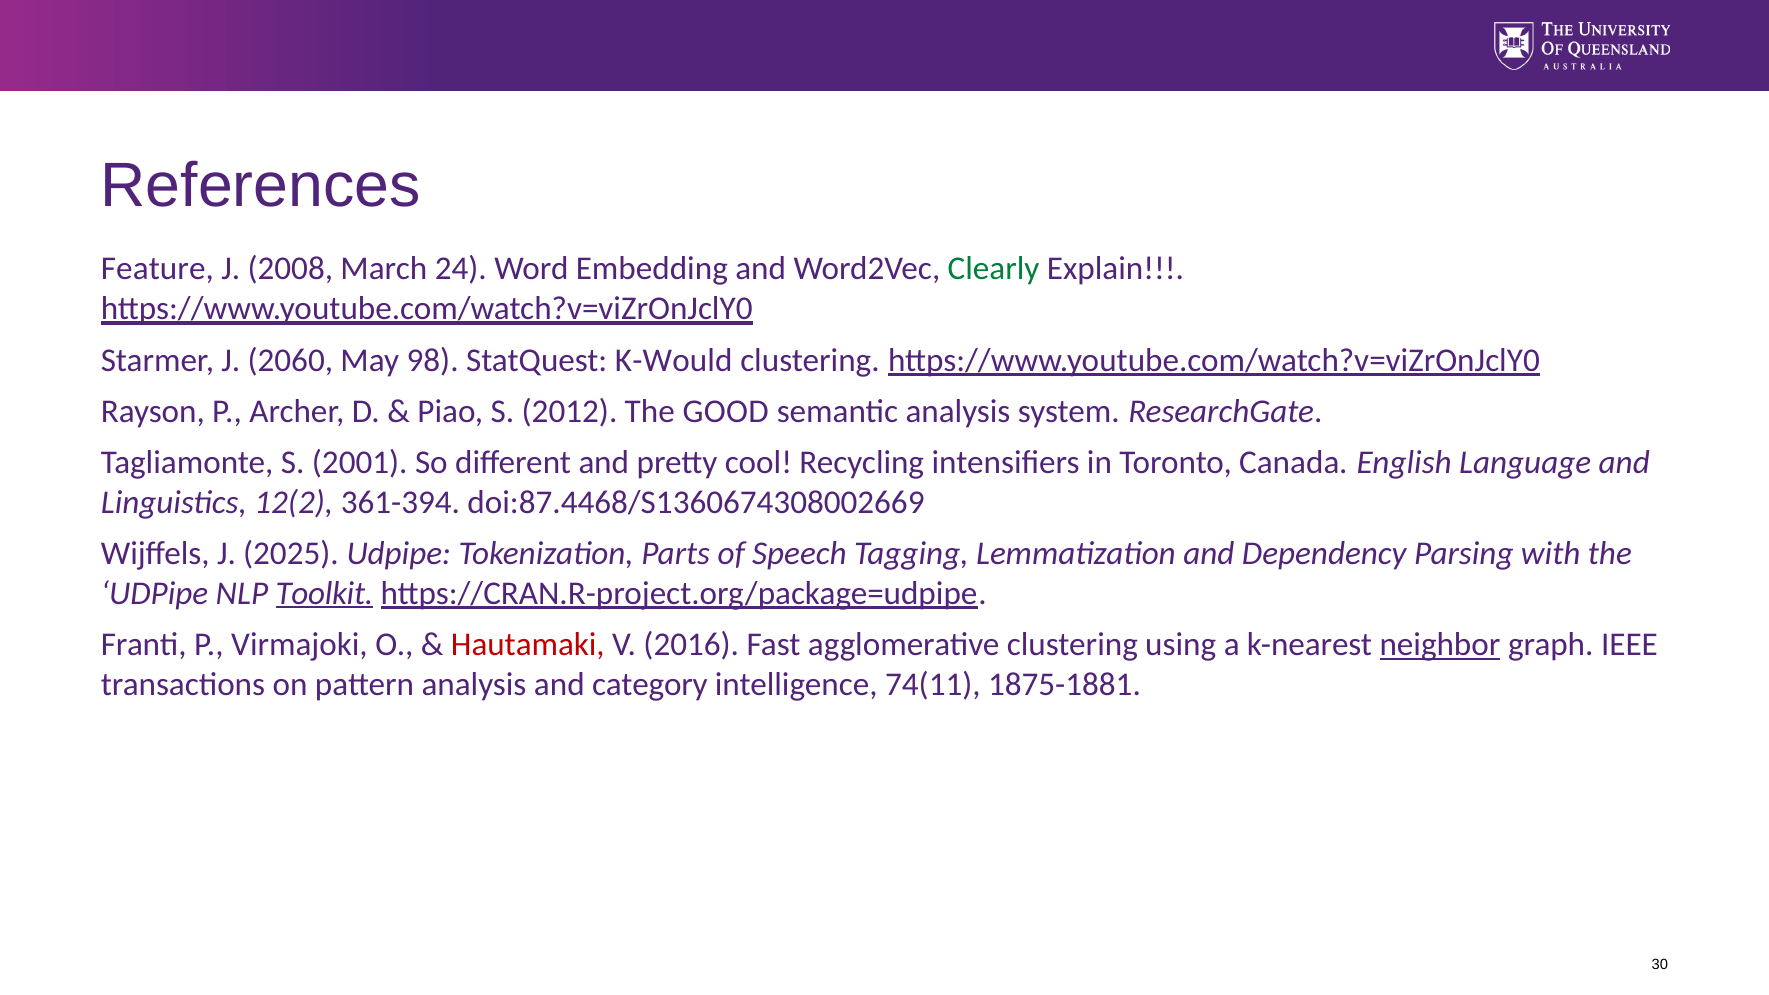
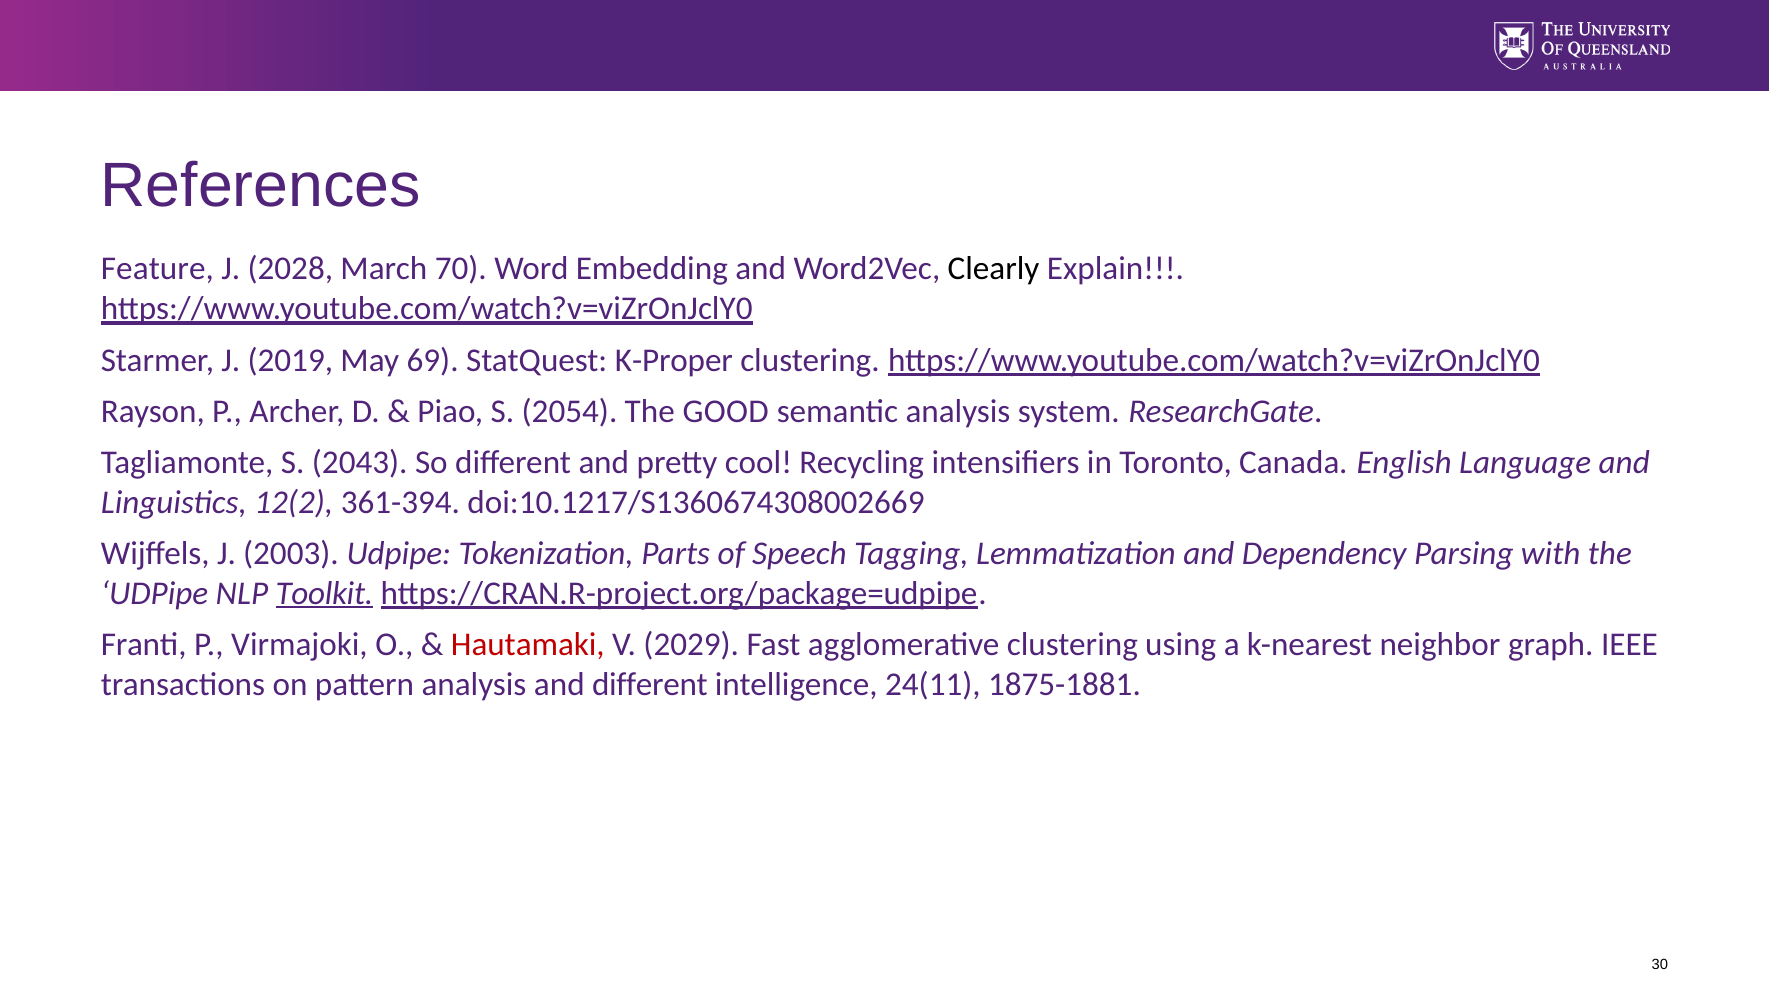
2008: 2008 -> 2028
24: 24 -> 70
Clearly colour: green -> black
2060: 2060 -> 2019
98: 98 -> 69
K-Would: K-Would -> K-Proper
2012: 2012 -> 2054
2001: 2001 -> 2043
doi:87.4468/S1360674308002669: doi:87.4468/S1360674308002669 -> doi:10.1217/S1360674308002669
2025: 2025 -> 2003
2016: 2016 -> 2029
neighbor underline: present -> none
and category: category -> different
74(11: 74(11 -> 24(11
